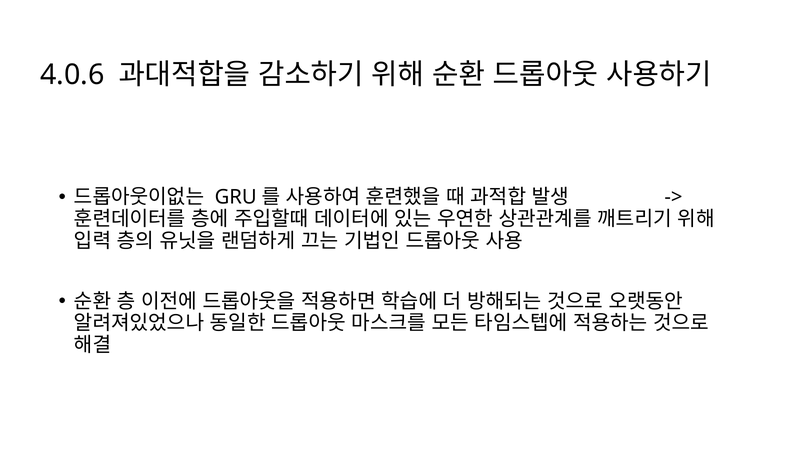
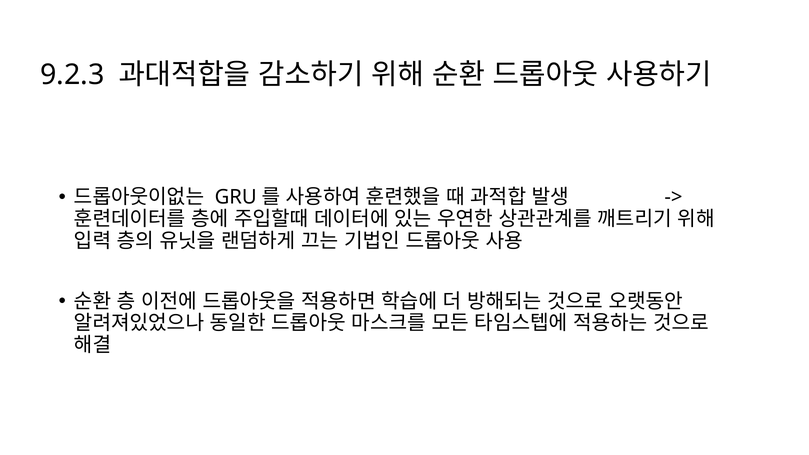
4.0.6: 4.0.6 -> 9.2.3
